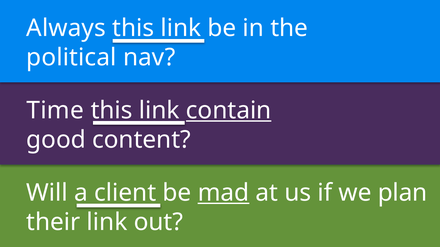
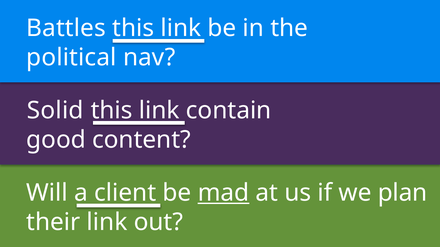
Always: Always -> Battles
Time: Time -> Solid
contain underline: present -> none
